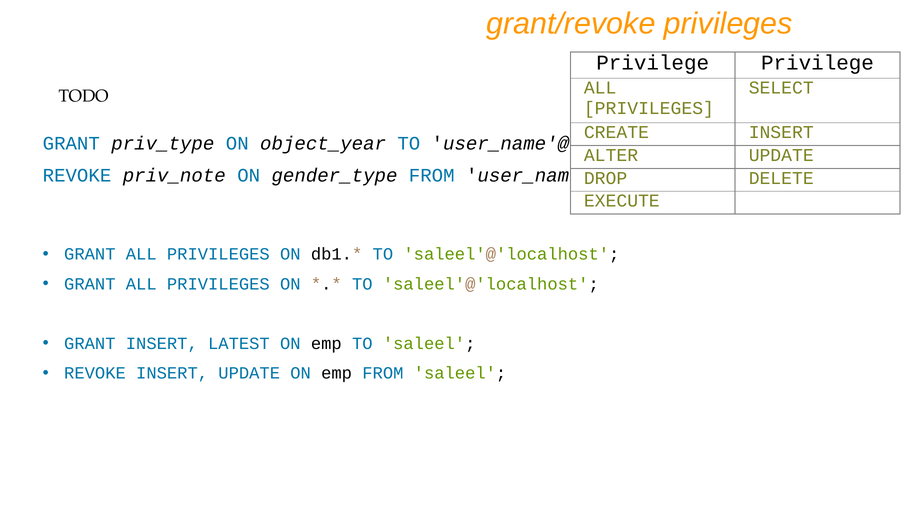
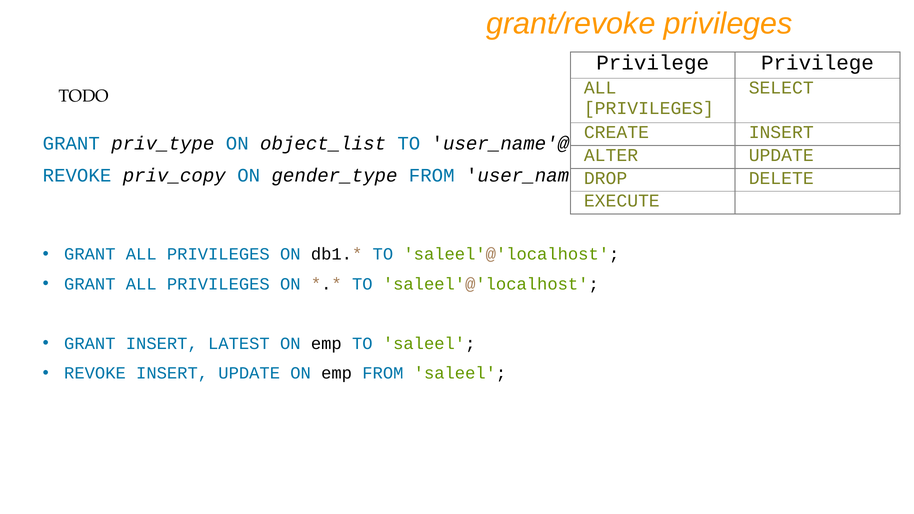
object_year: object_year -> object_list
priv_note: priv_note -> priv_copy
